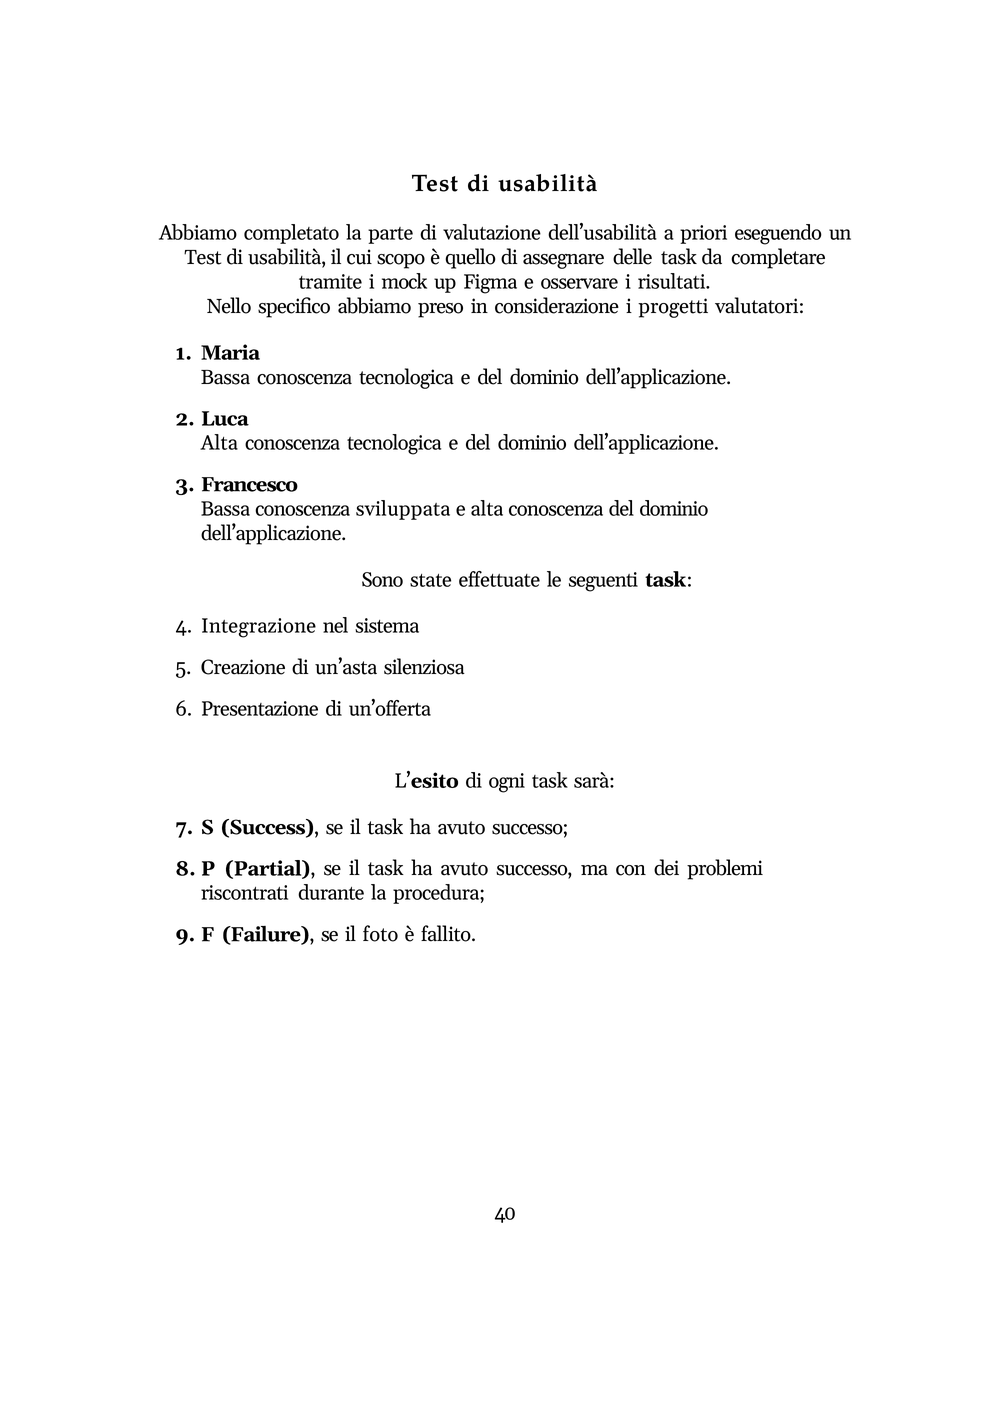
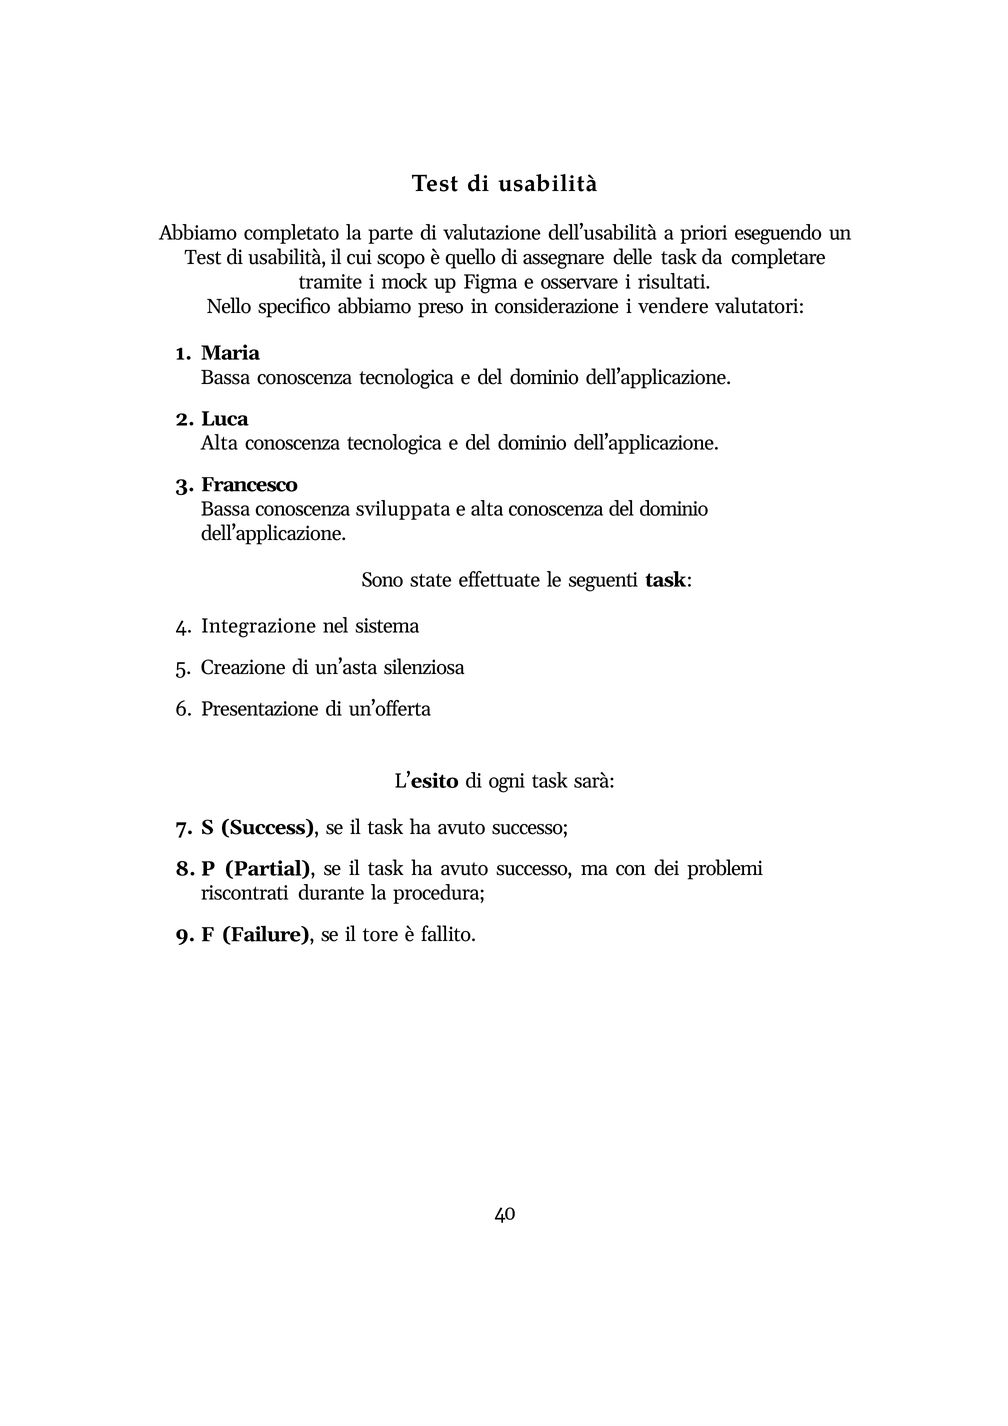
progetti: progetti -> vendere
foto: foto -> tore
